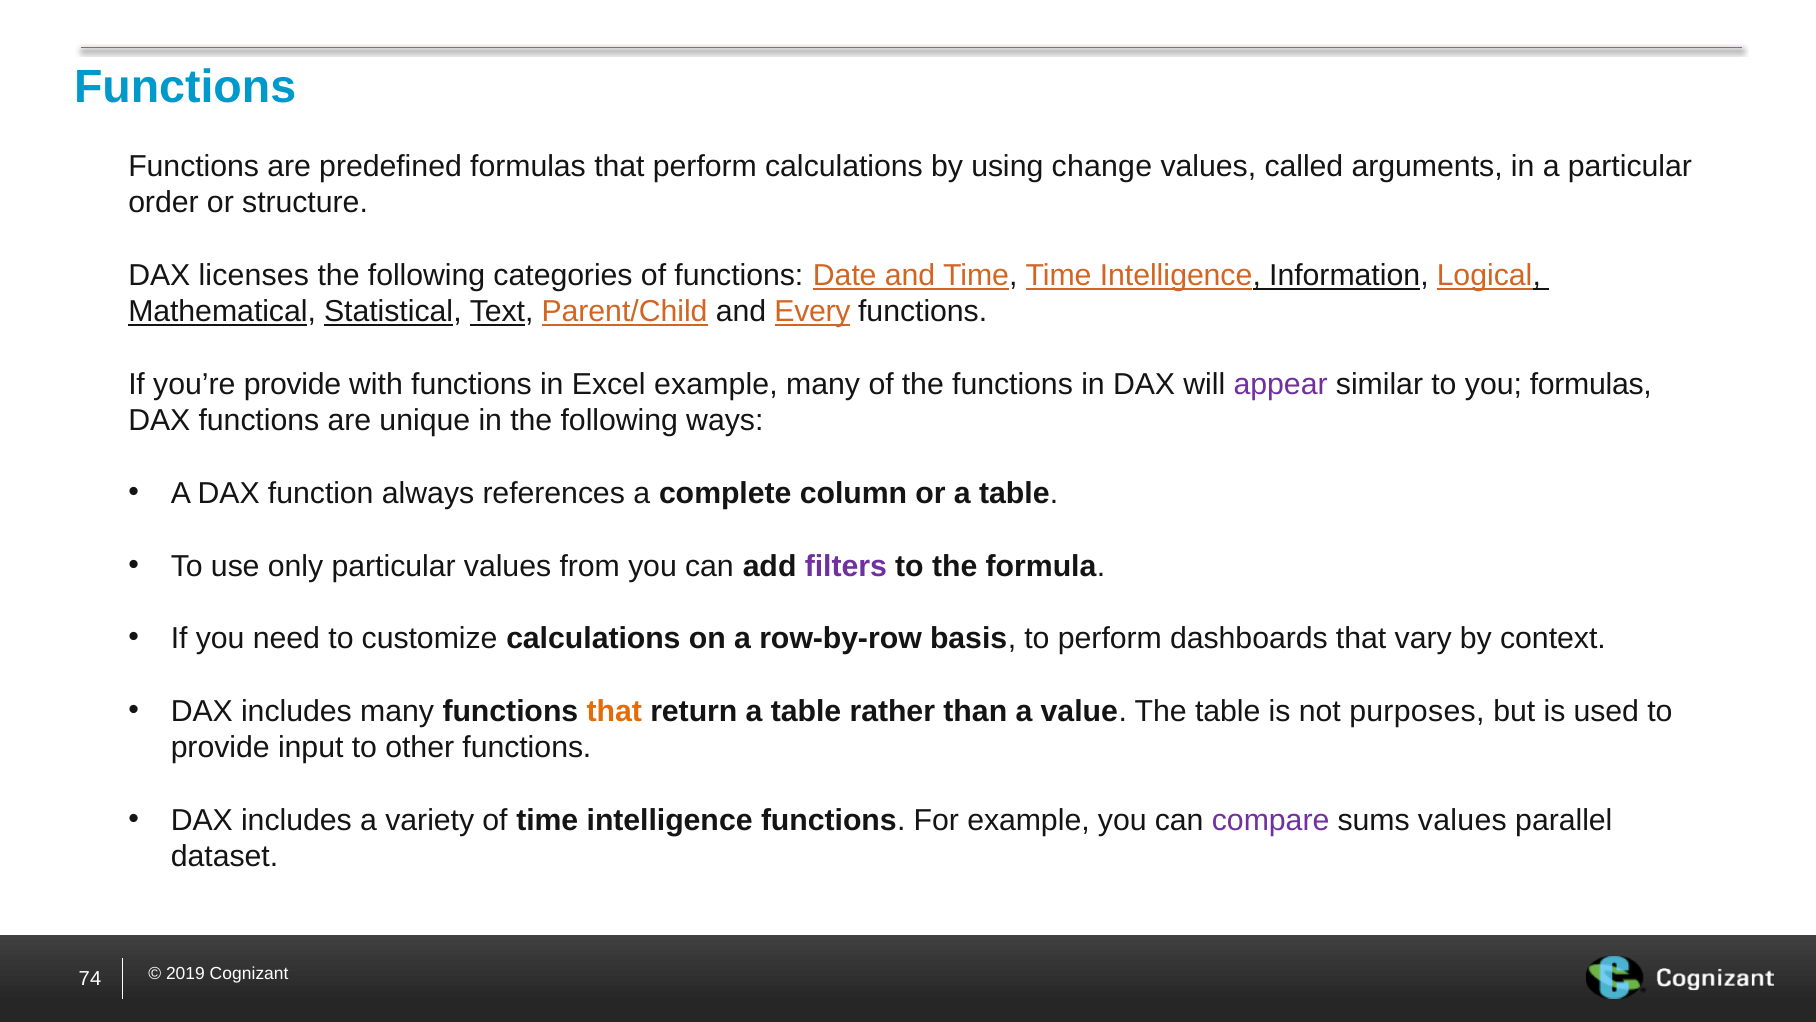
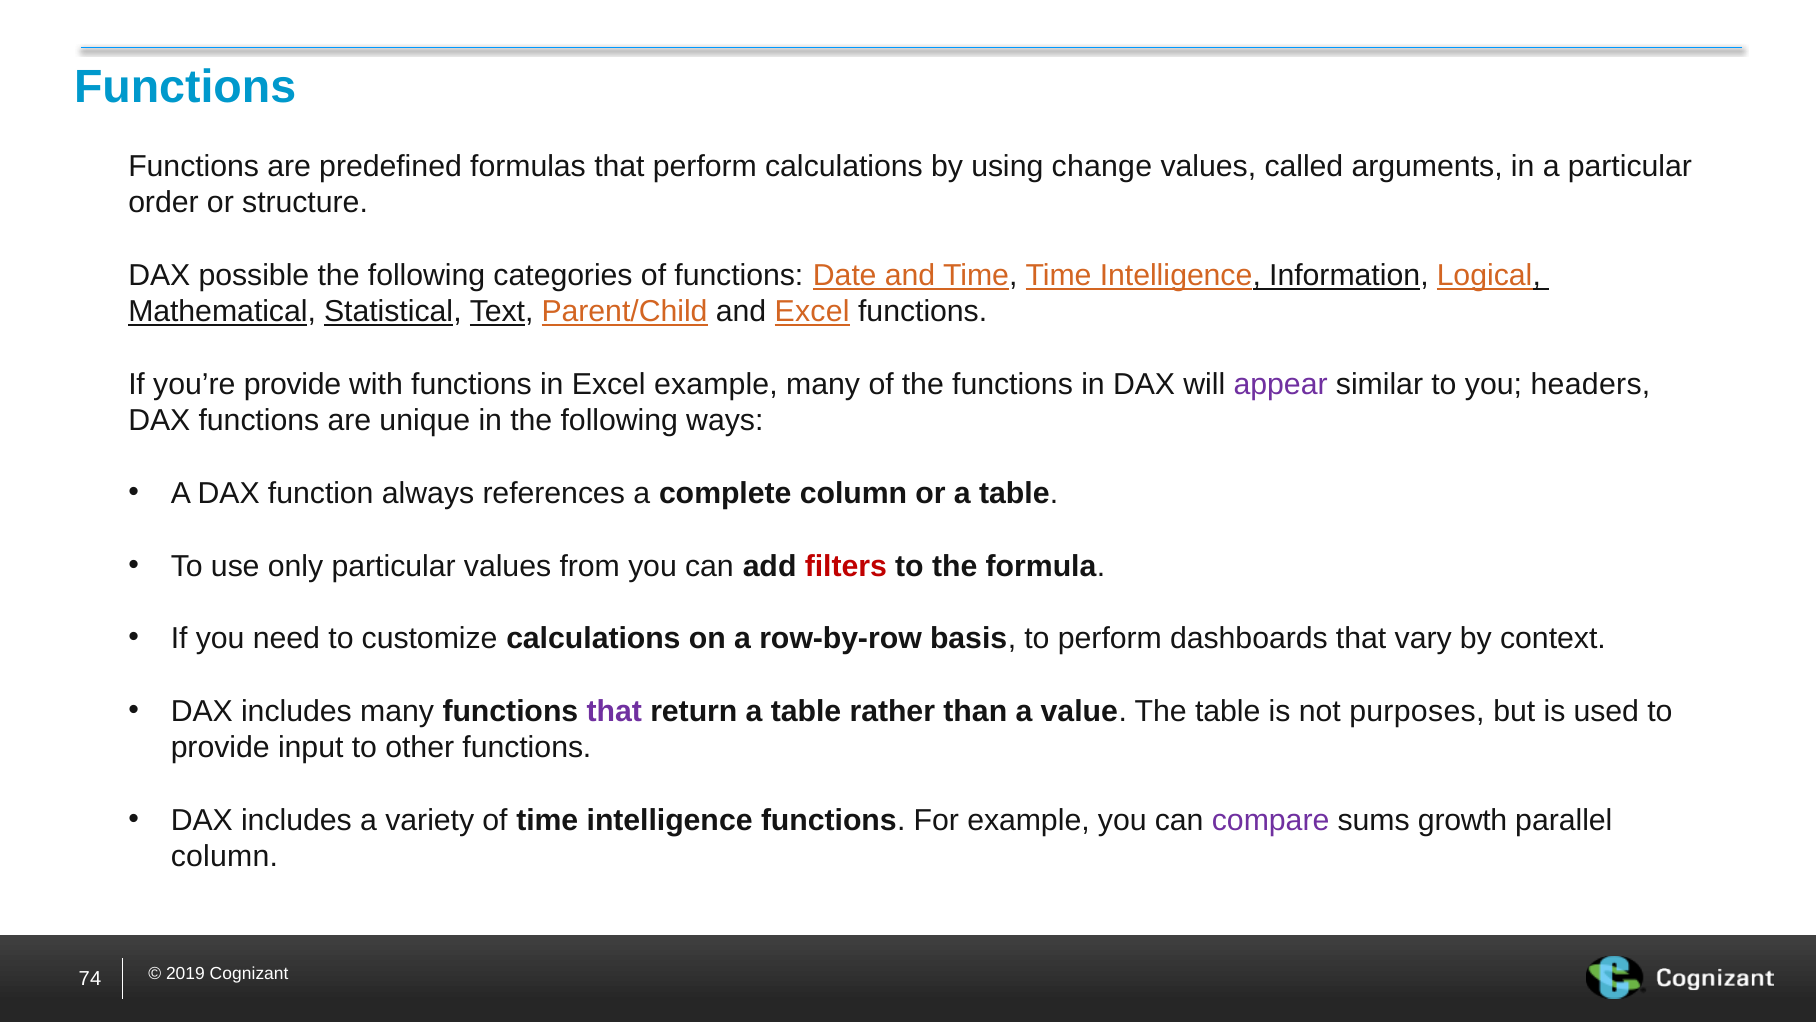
licenses: licenses -> possible
and Every: Every -> Excel
you formulas: formulas -> headers
filters colour: purple -> red
that at (614, 711) colour: orange -> purple
sums values: values -> growth
dataset at (225, 856): dataset -> column
